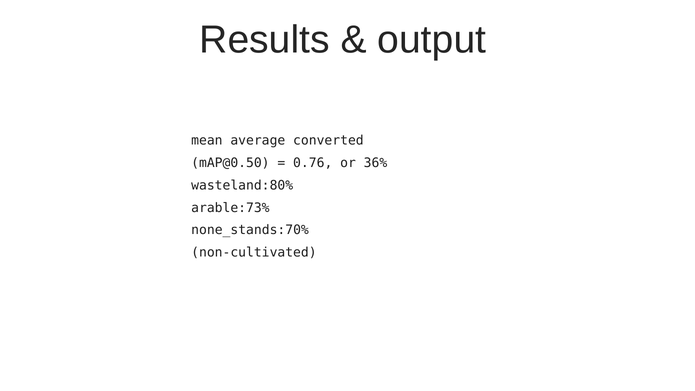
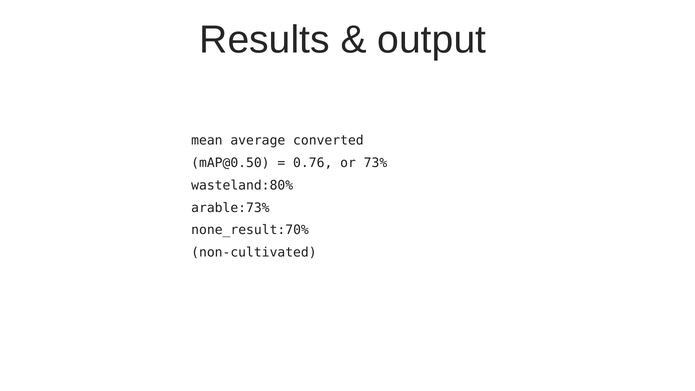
36%: 36% -> 73%
none_stands:70%: none_stands:70% -> none_result:70%
